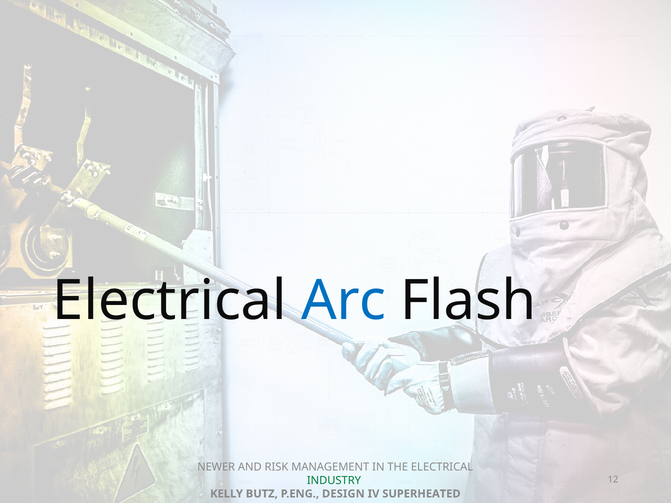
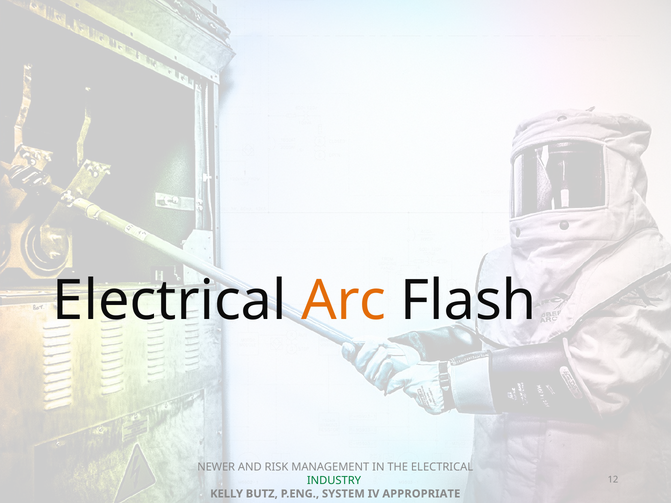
Arc colour: blue -> orange
DESIGN: DESIGN -> SYSTEM
SUPERHEATED: SUPERHEATED -> APPROPRIATE
